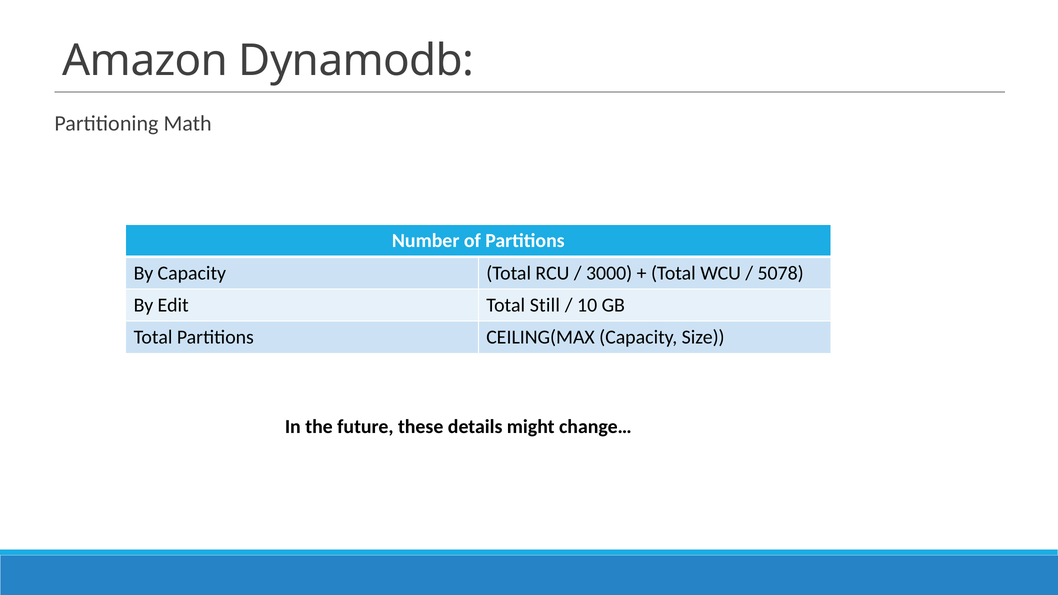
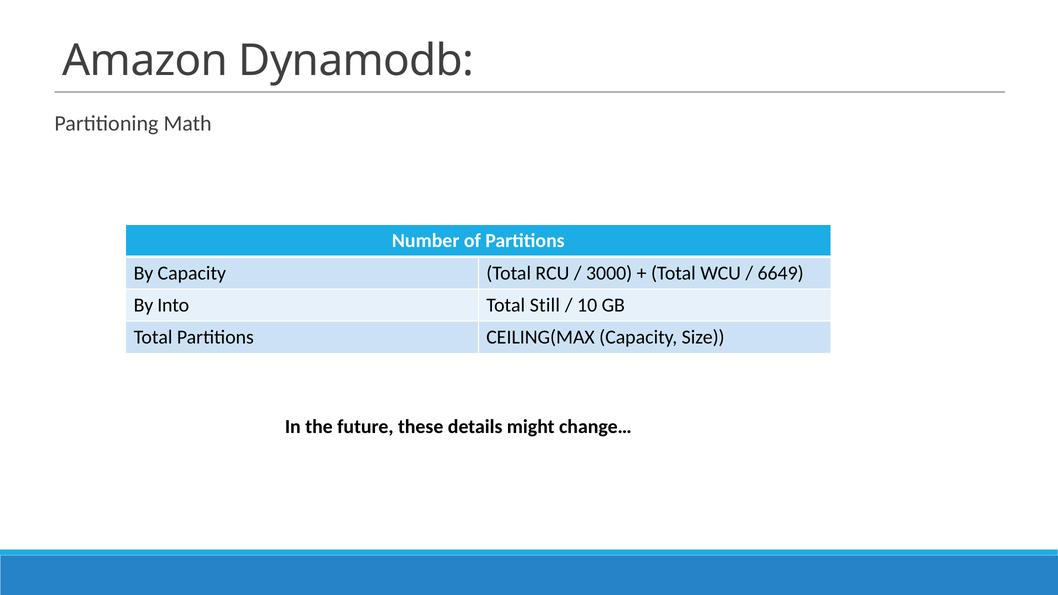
5078: 5078 -> 6649
Edit: Edit -> Into
